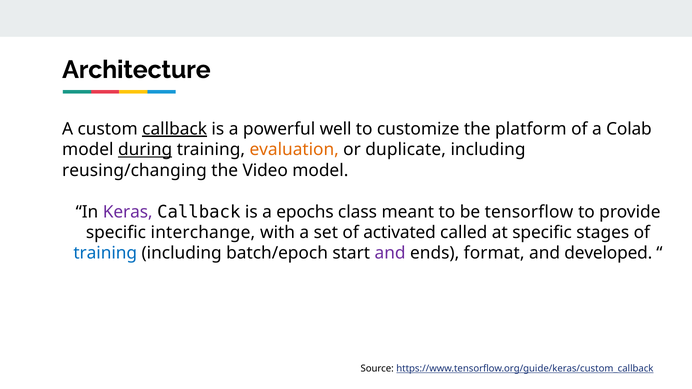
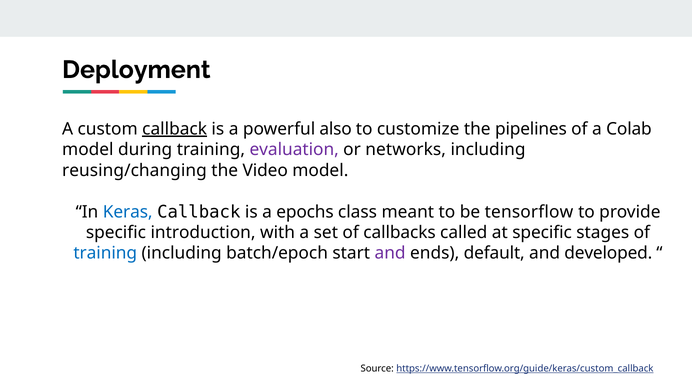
Architecture: Architecture -> Deployment
well: well -> also
platform: platform -> pipelines
during underline: present -> none
evaluation colour: orange -> purple
duplicate: duplicate -> networks
Keras colour: purple -> blue
interchange: interchange -> introduction
activated: activated -> callbacks
format: format -> default
